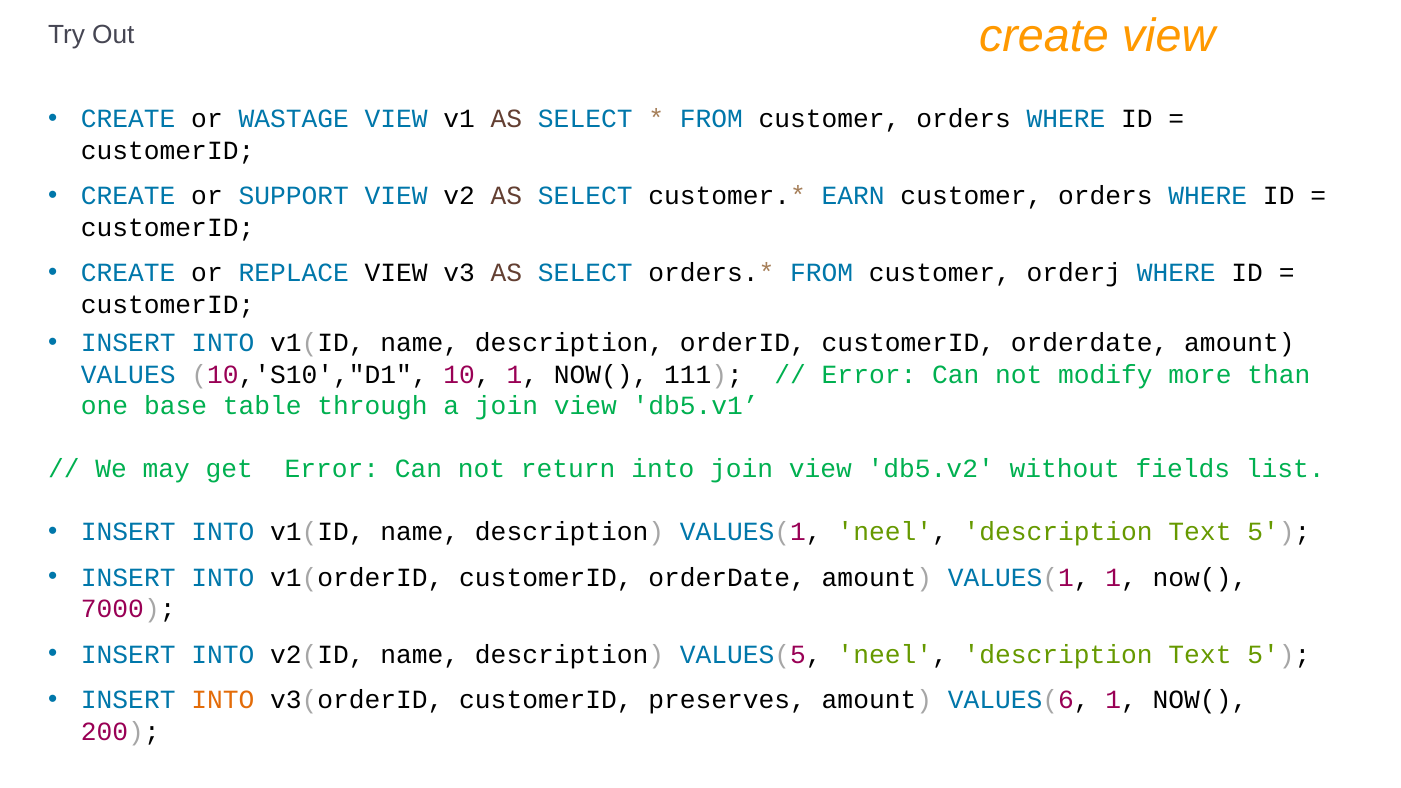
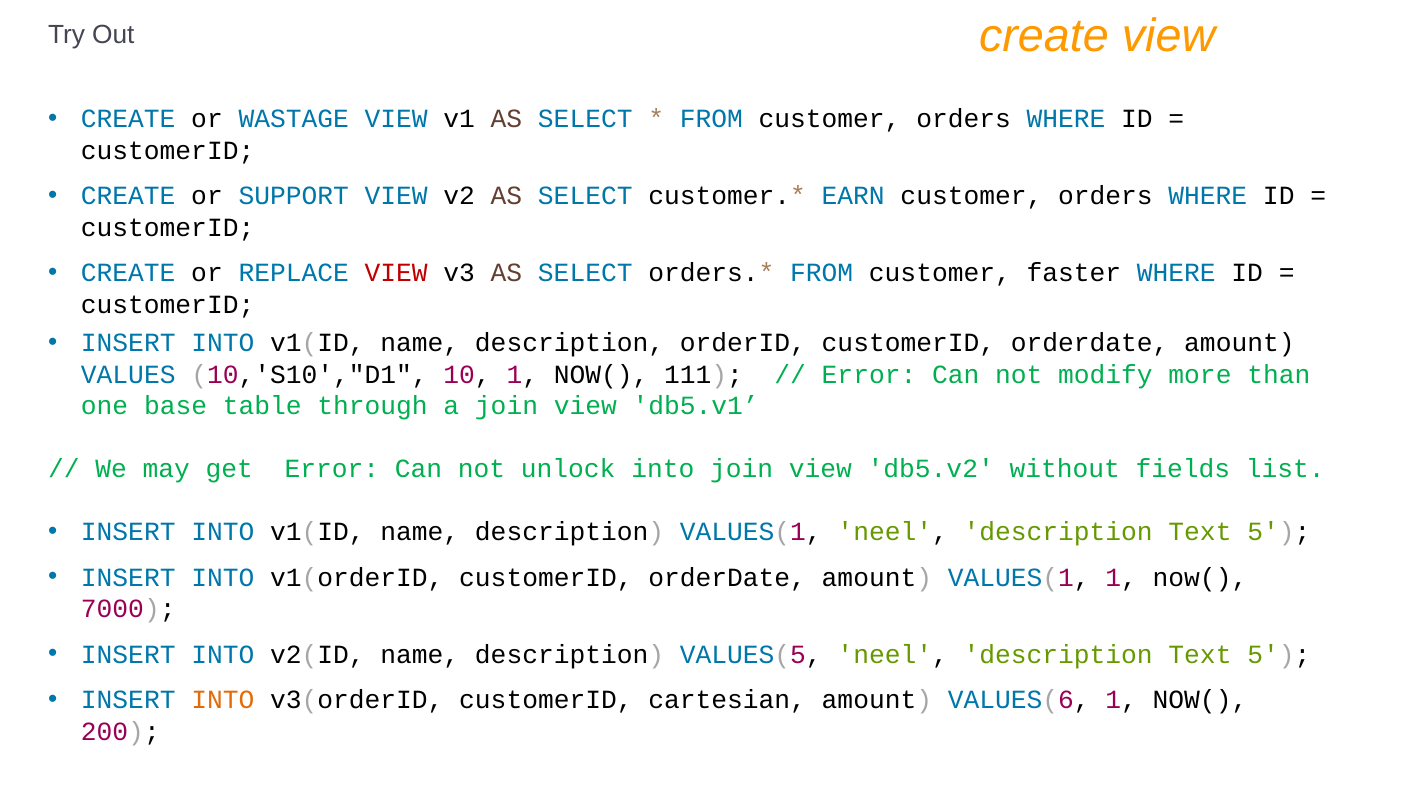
VIEW at (396, 273) colour: black -> red
orderj: orderj -> faster
return: return -> unlock
preserves: preserves -> cartesian
